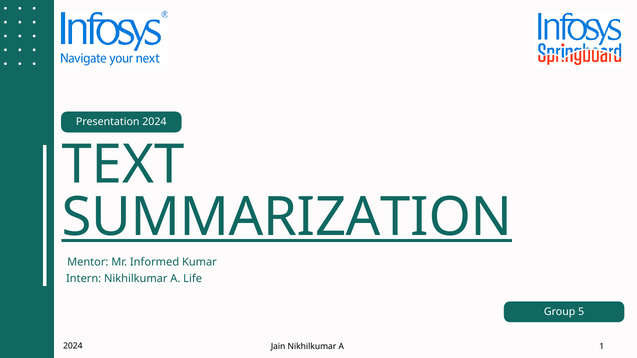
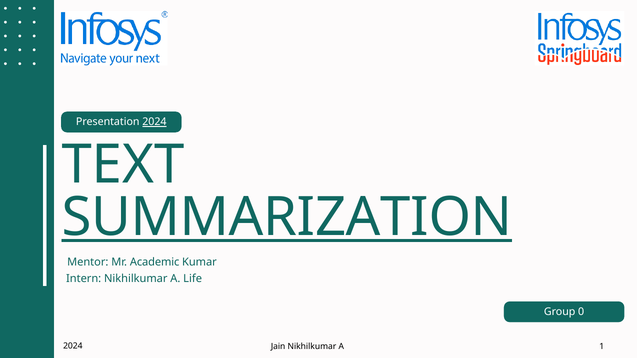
2024 at (154, 122) underline: none -> present
Informed: Informed -> Academic
5: 5 -> 0
